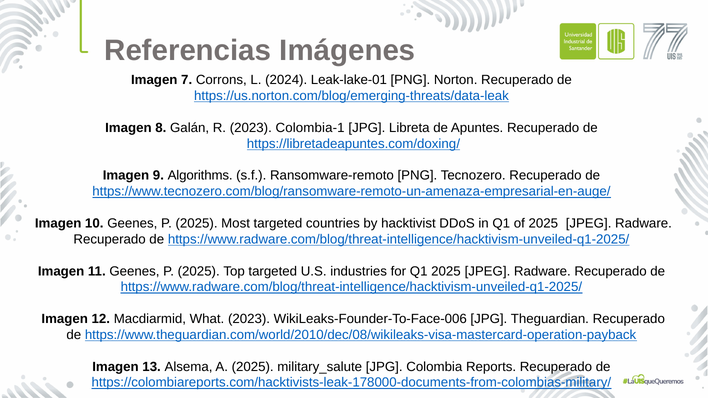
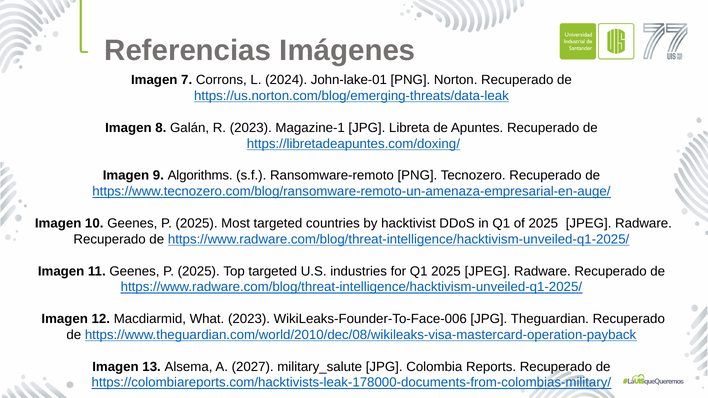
Leak-lake-01: Leak-lake-01 -> John-lake-01
Colombia-1: Colombia-1 -> Magazine-1
A 2025: 2025 -> 2027
